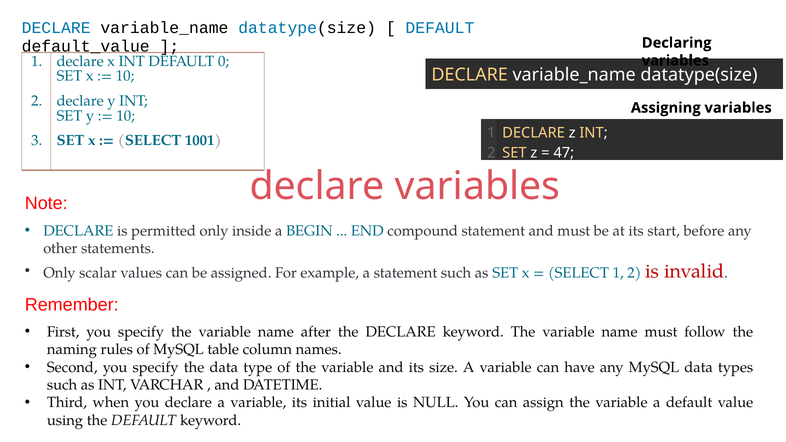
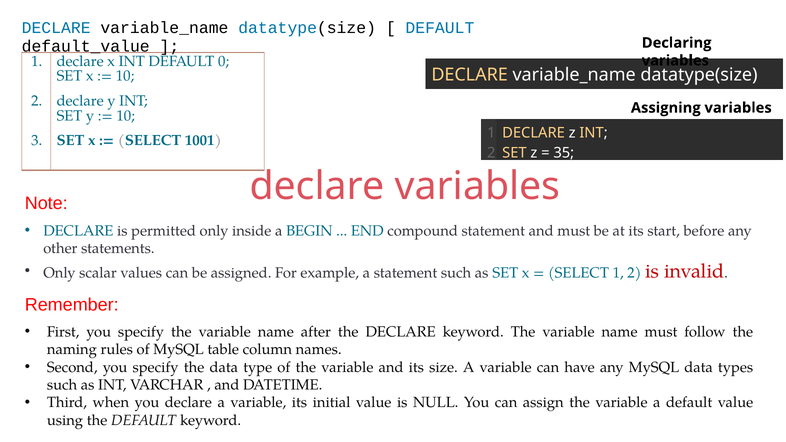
47: 47 -> 35
